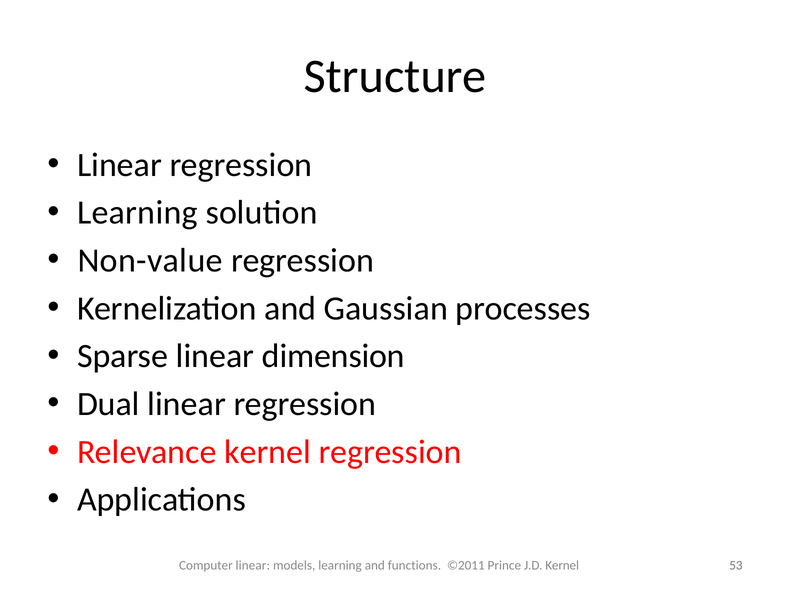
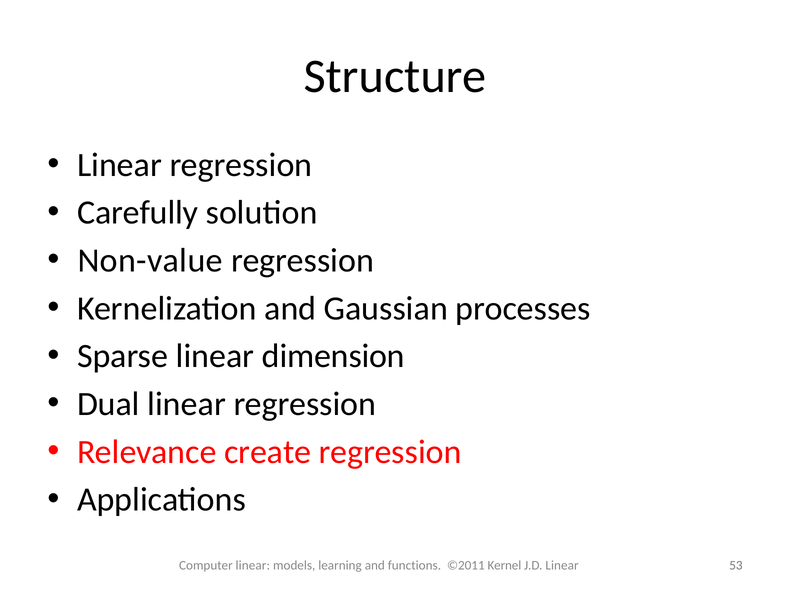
Learning at (137, 213): Learning -> Carefully
Relevance kernel: kernel -> create
Prince: Prince -> Kernel
J.D Kernel: Kernel -> Linear
